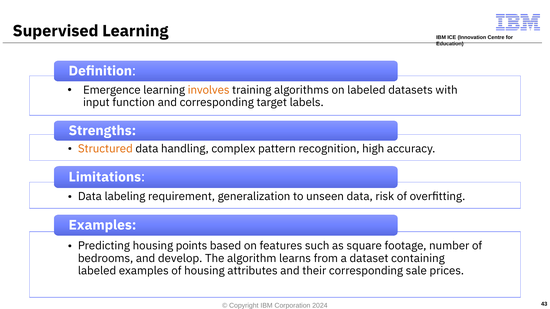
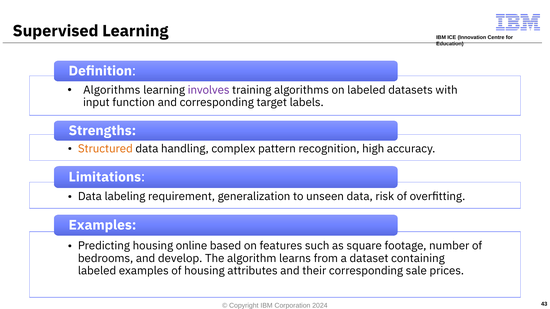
Emergence at (112, 90): Emergence -> Algorithms
involves colour: orange -> purple
points: points -> online
